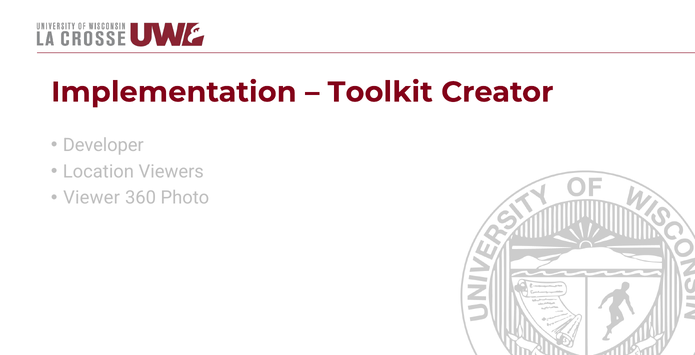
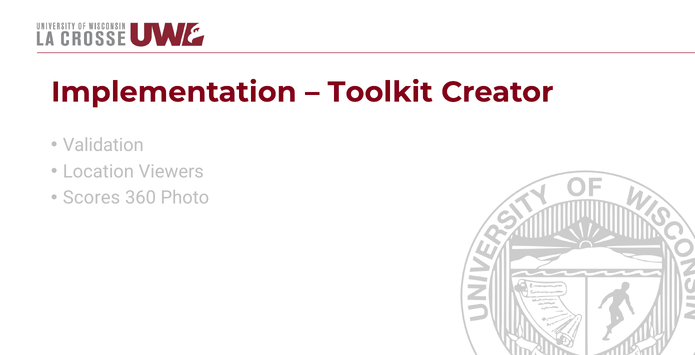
Developer: Developer -> Validation
Viewer: Viewer -> Scores
